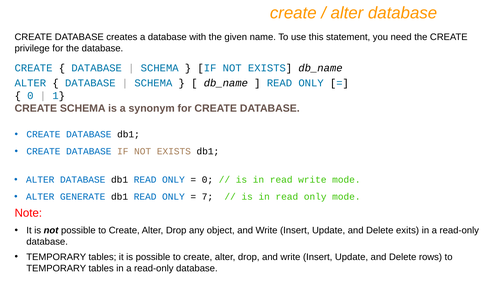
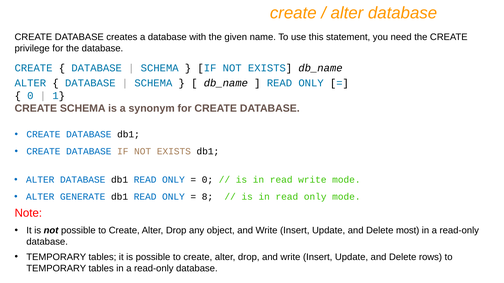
7: 7 -> 8
exits: exits -> most
